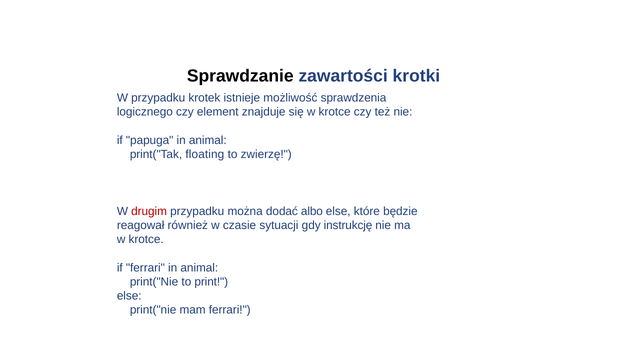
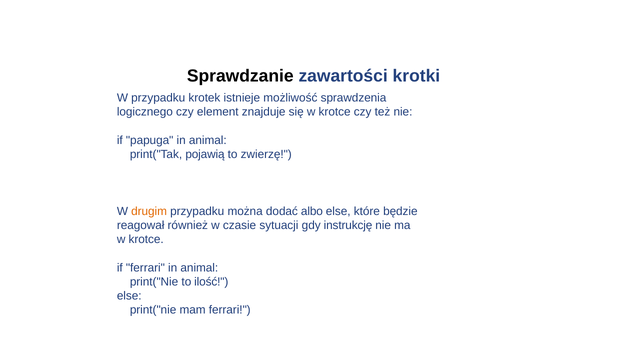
floating: floating -> pojawią
drugim colour: red -> orange
print: print -> ilość
